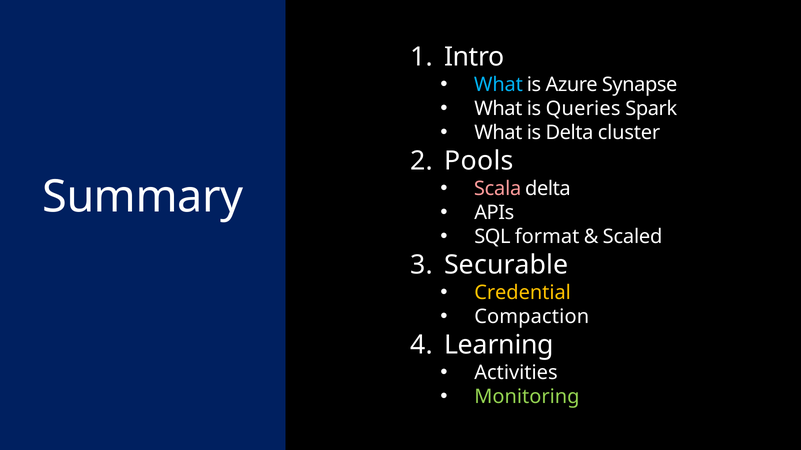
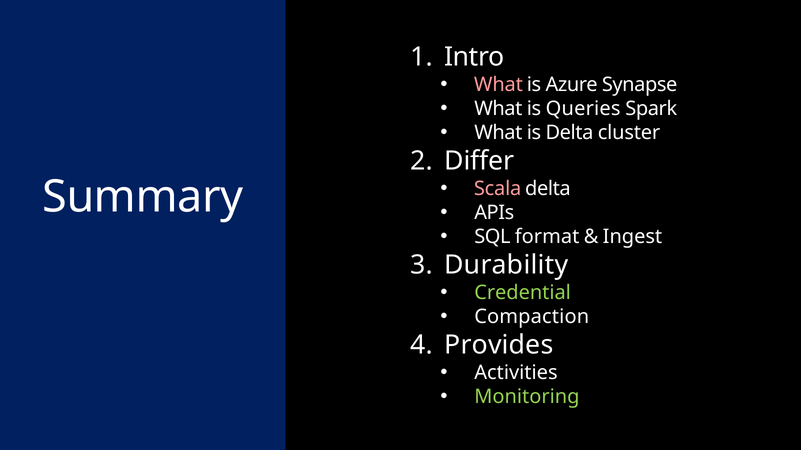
What at (498, 85) colour: light blue -> pink
Pools: Pools -> Differ
Scaled: Scaled -> Ingest
Securable: Securable -> Durability
Credential colour: yellow -> light green
Learning: Learning -> Provides
